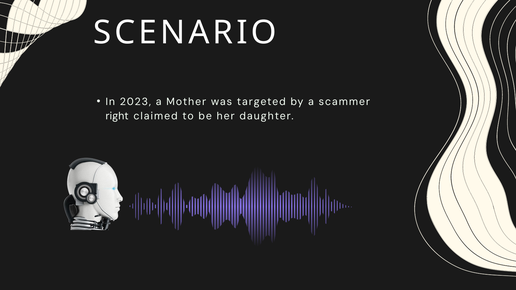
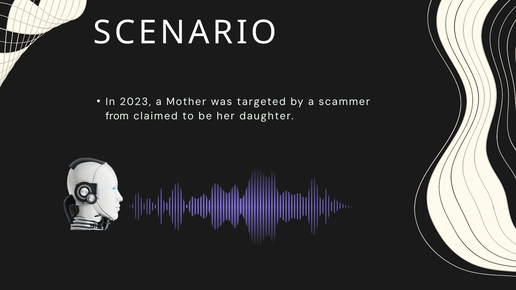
right: right -> from
